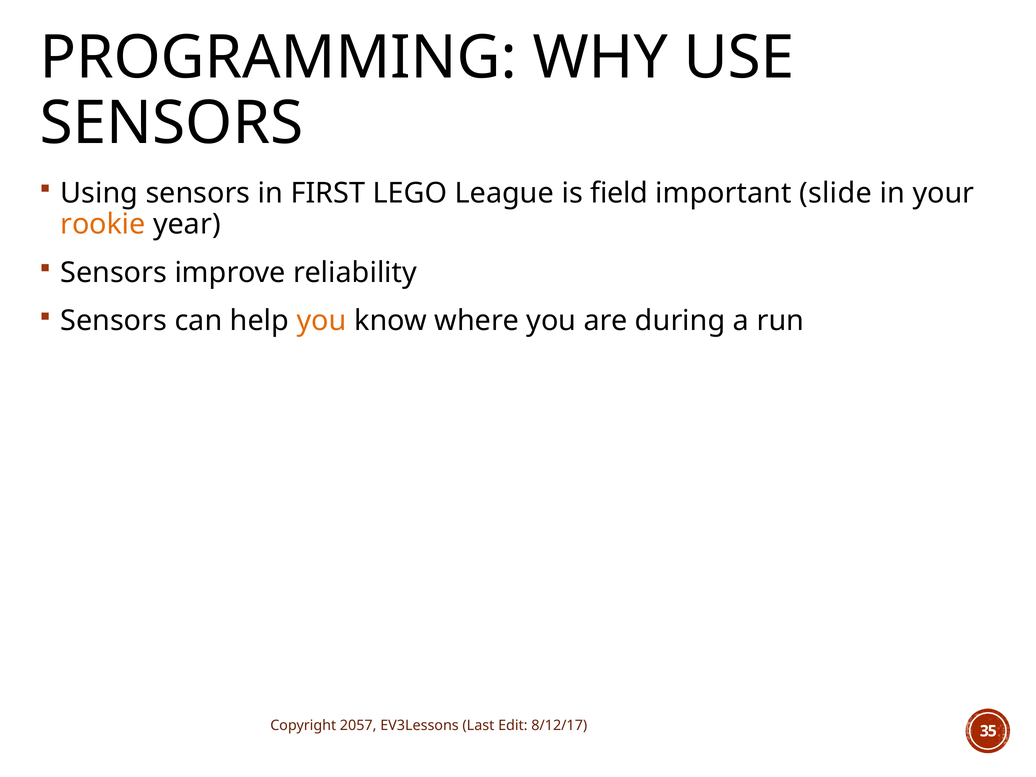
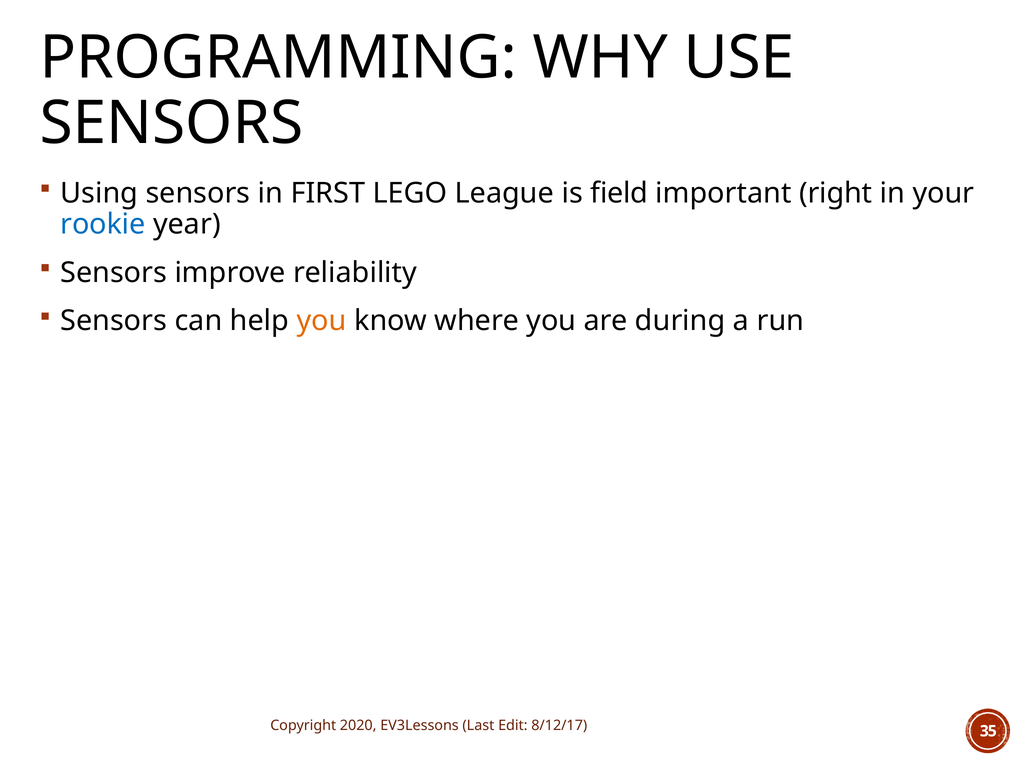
slide: slide -> right
rookie colour: orange -> blue
2057: 2057 -> 2020
